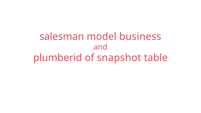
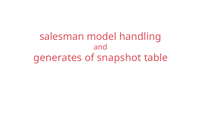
business: business -> handling
plumberid: plumberid -> generates
